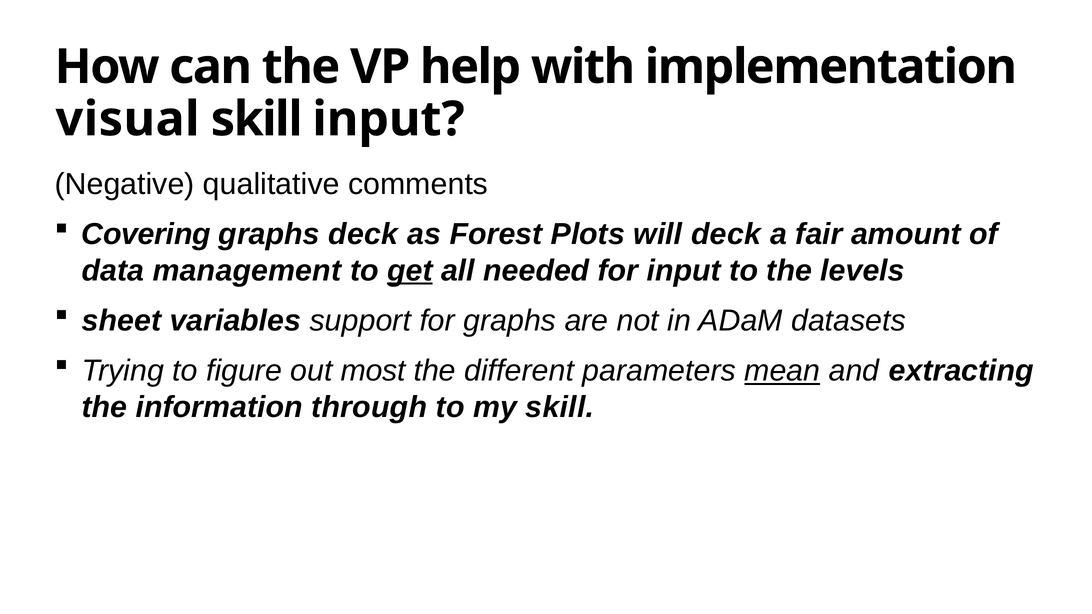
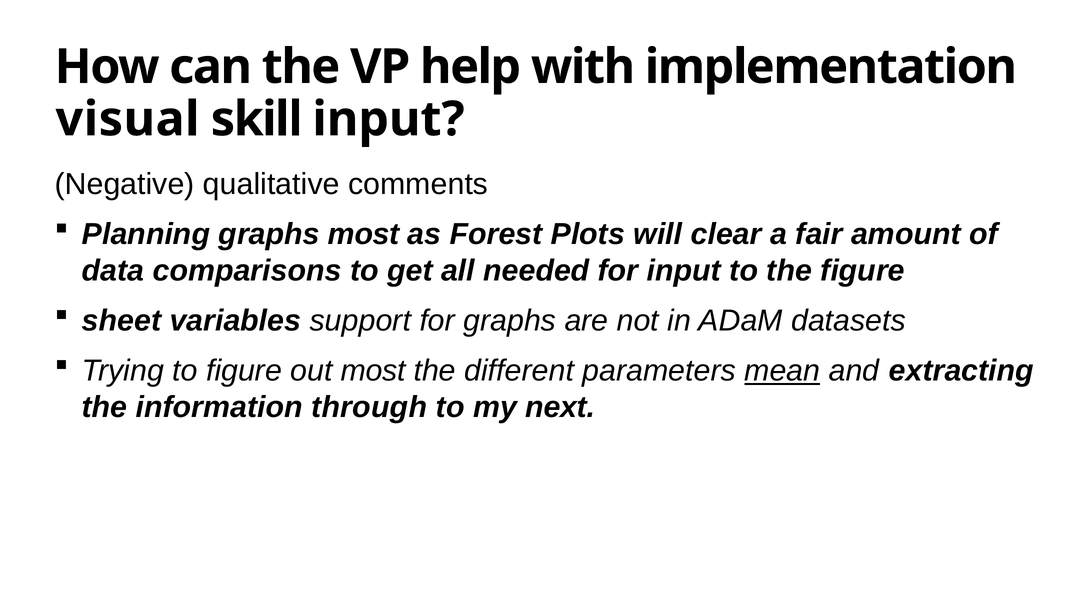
Covering: Covering -> Planning
graphs deck: deck -> most
will deck: deck -> clear
management: management -> comparisons
get underline: present -> none
the levels: levels -> figure
my skill: skill -> next
